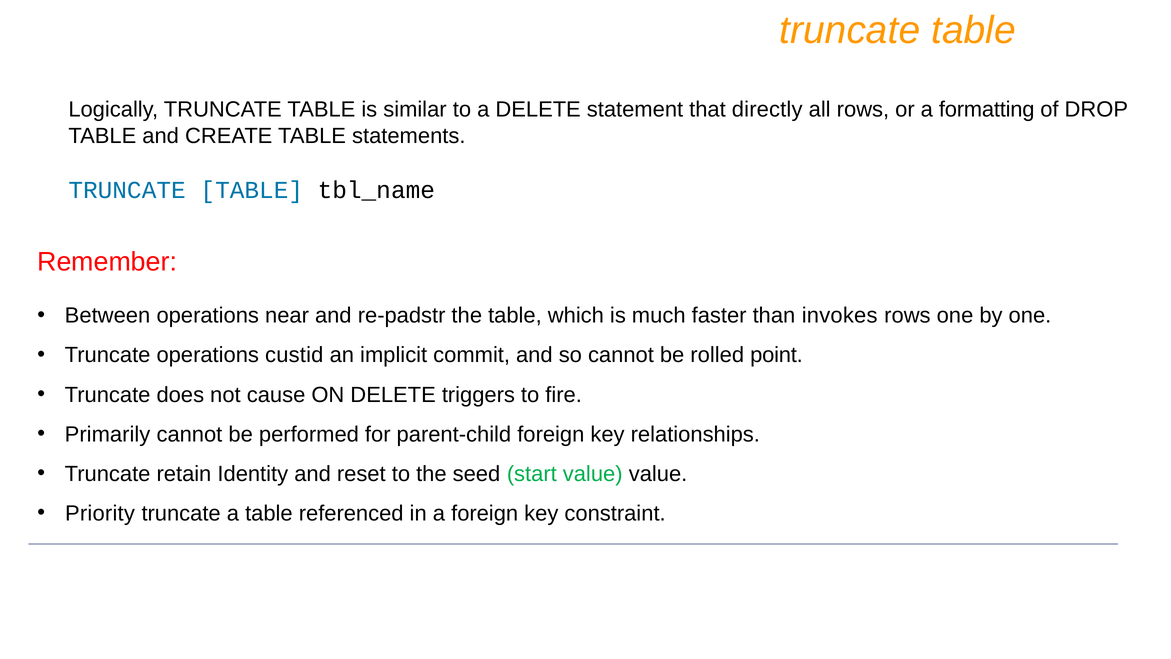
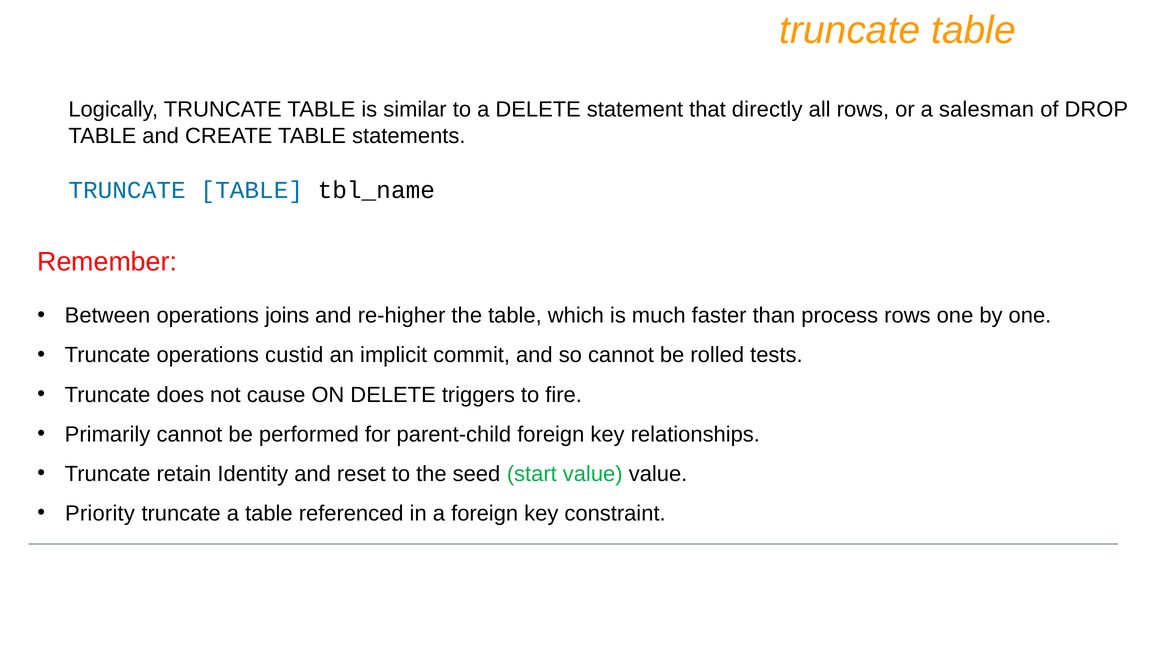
formatting: formatting -> salesman
near: near -> joins
re-padstr: re-padstr -> re-higher
invokes: invokes -> process
point: point -> tests
